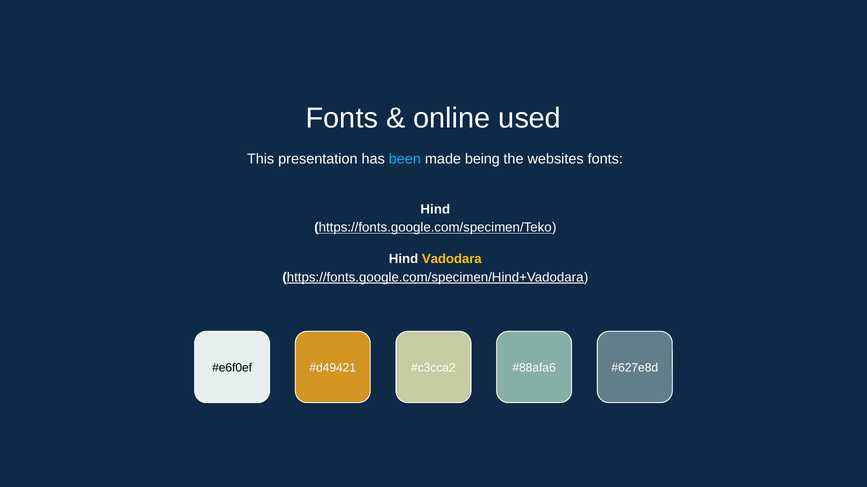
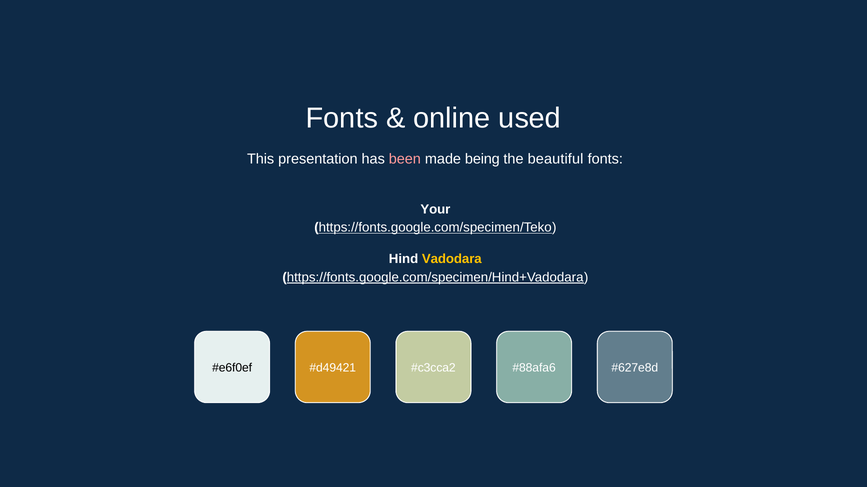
been colour: light blue -> pink
websites: websites -> beautiful
Hind at (435, 210): Hind -> Your
